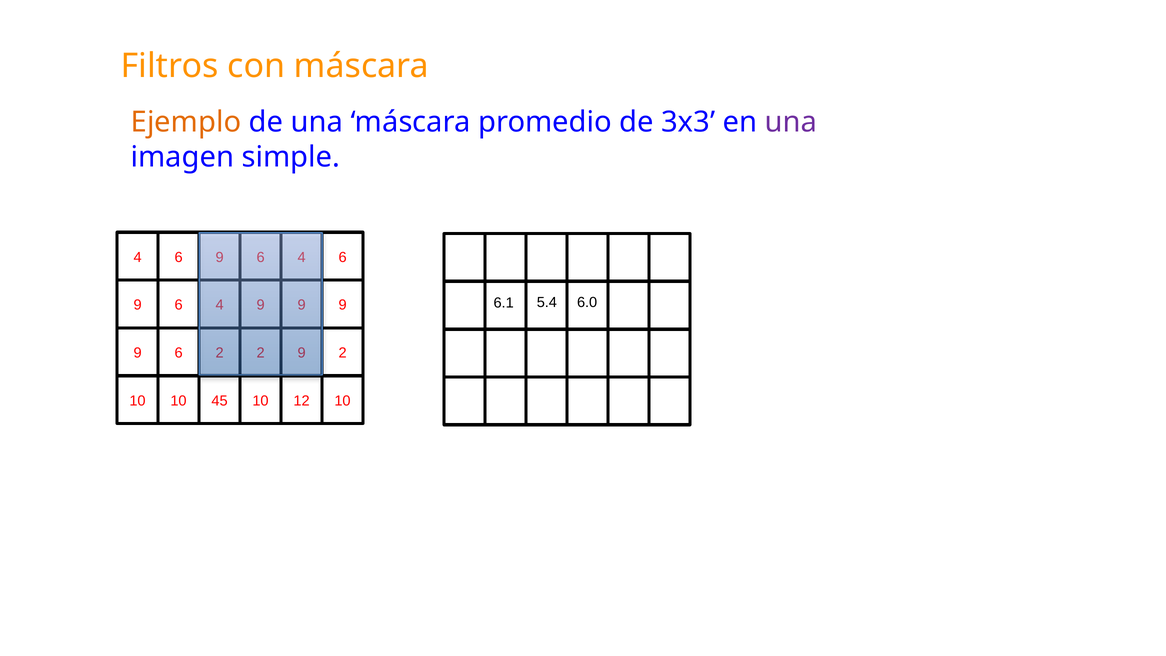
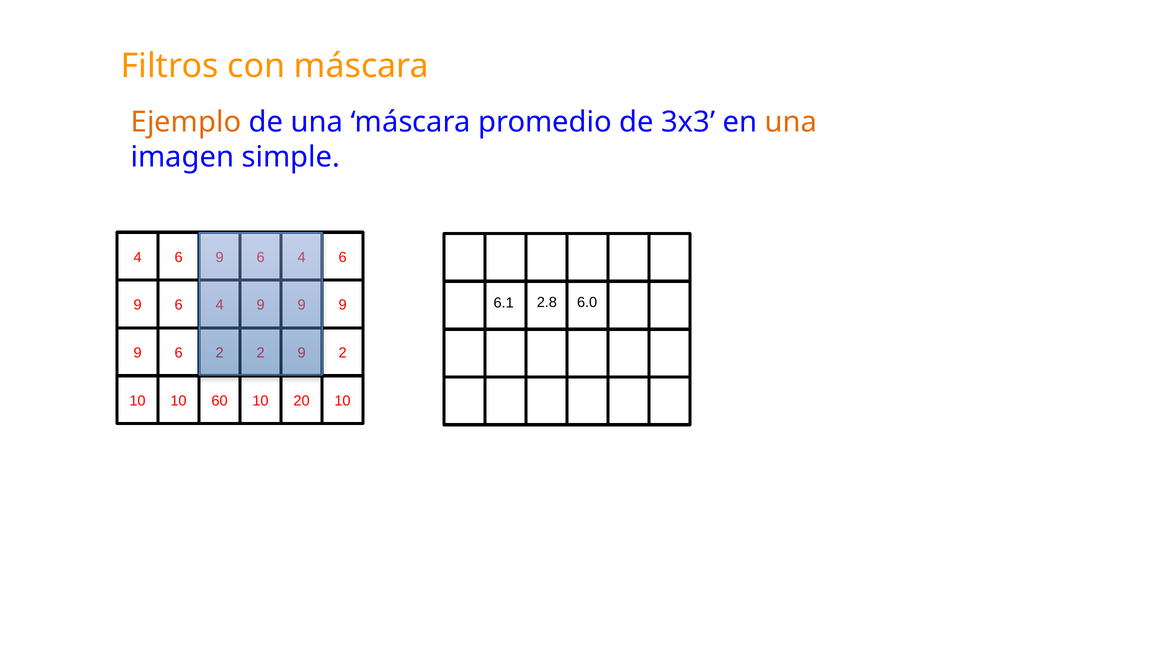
una at (791, 122) colour: purple -> orange
5.4: 5.4 -> 2.8
45: 45 -> 60
12: 12 -> 20
